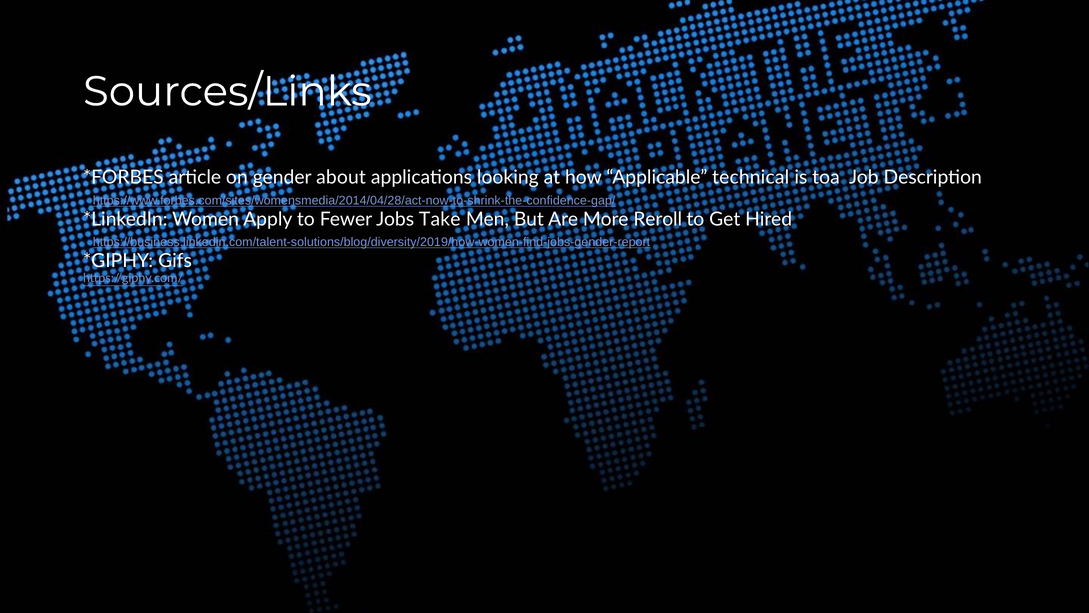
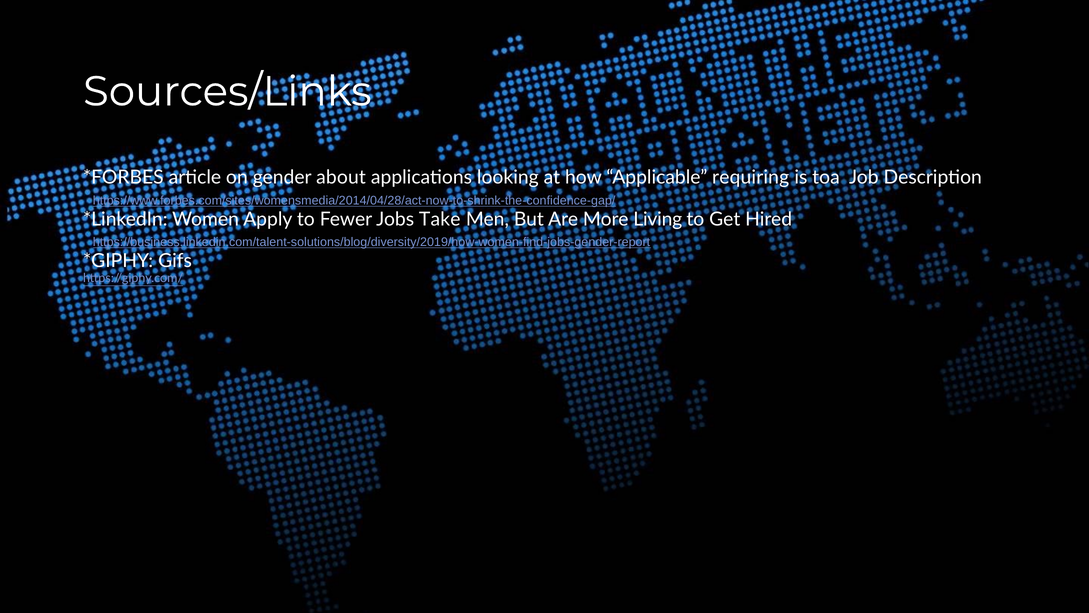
technical: technical -> requiring
Reroll: Reroll -> Living
